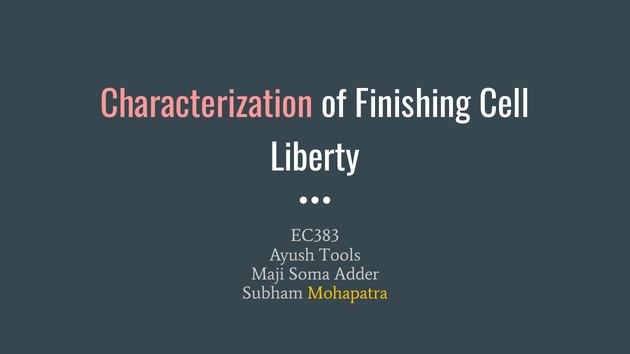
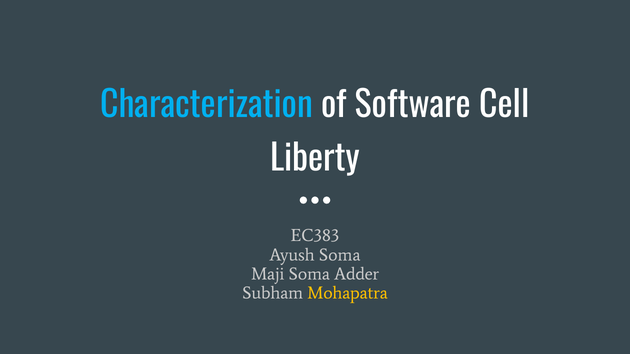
Characterization colour: pink -> light blue
Finishing: Finishing -> Software
Ayush Tools: Tools -> Soma
